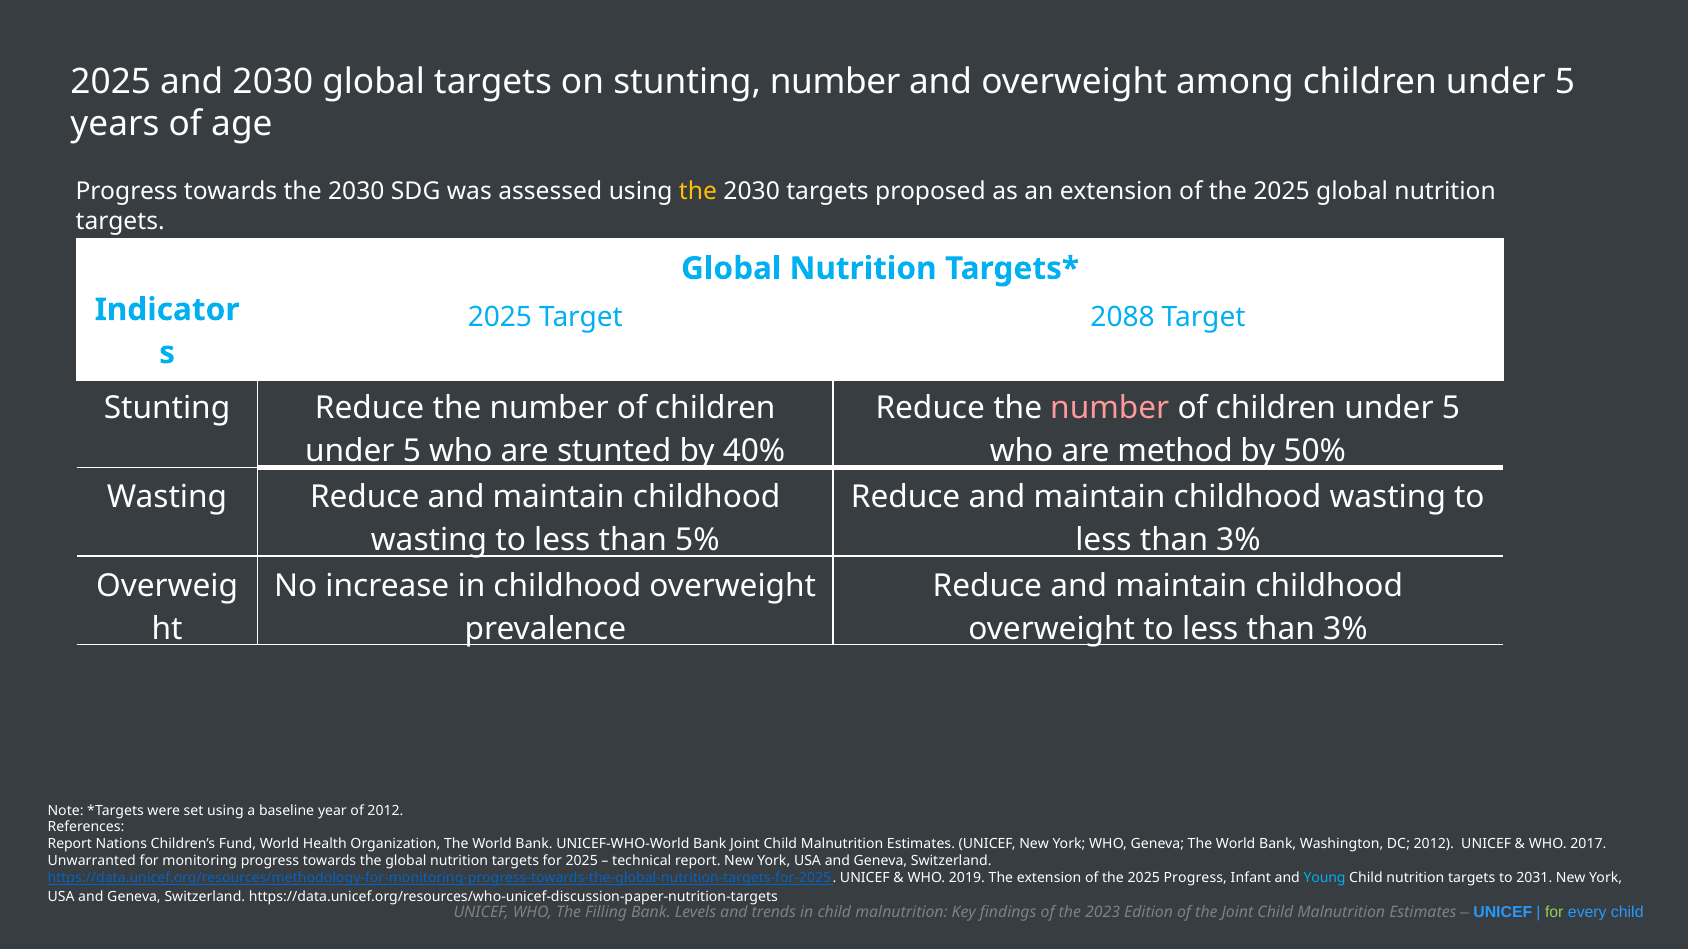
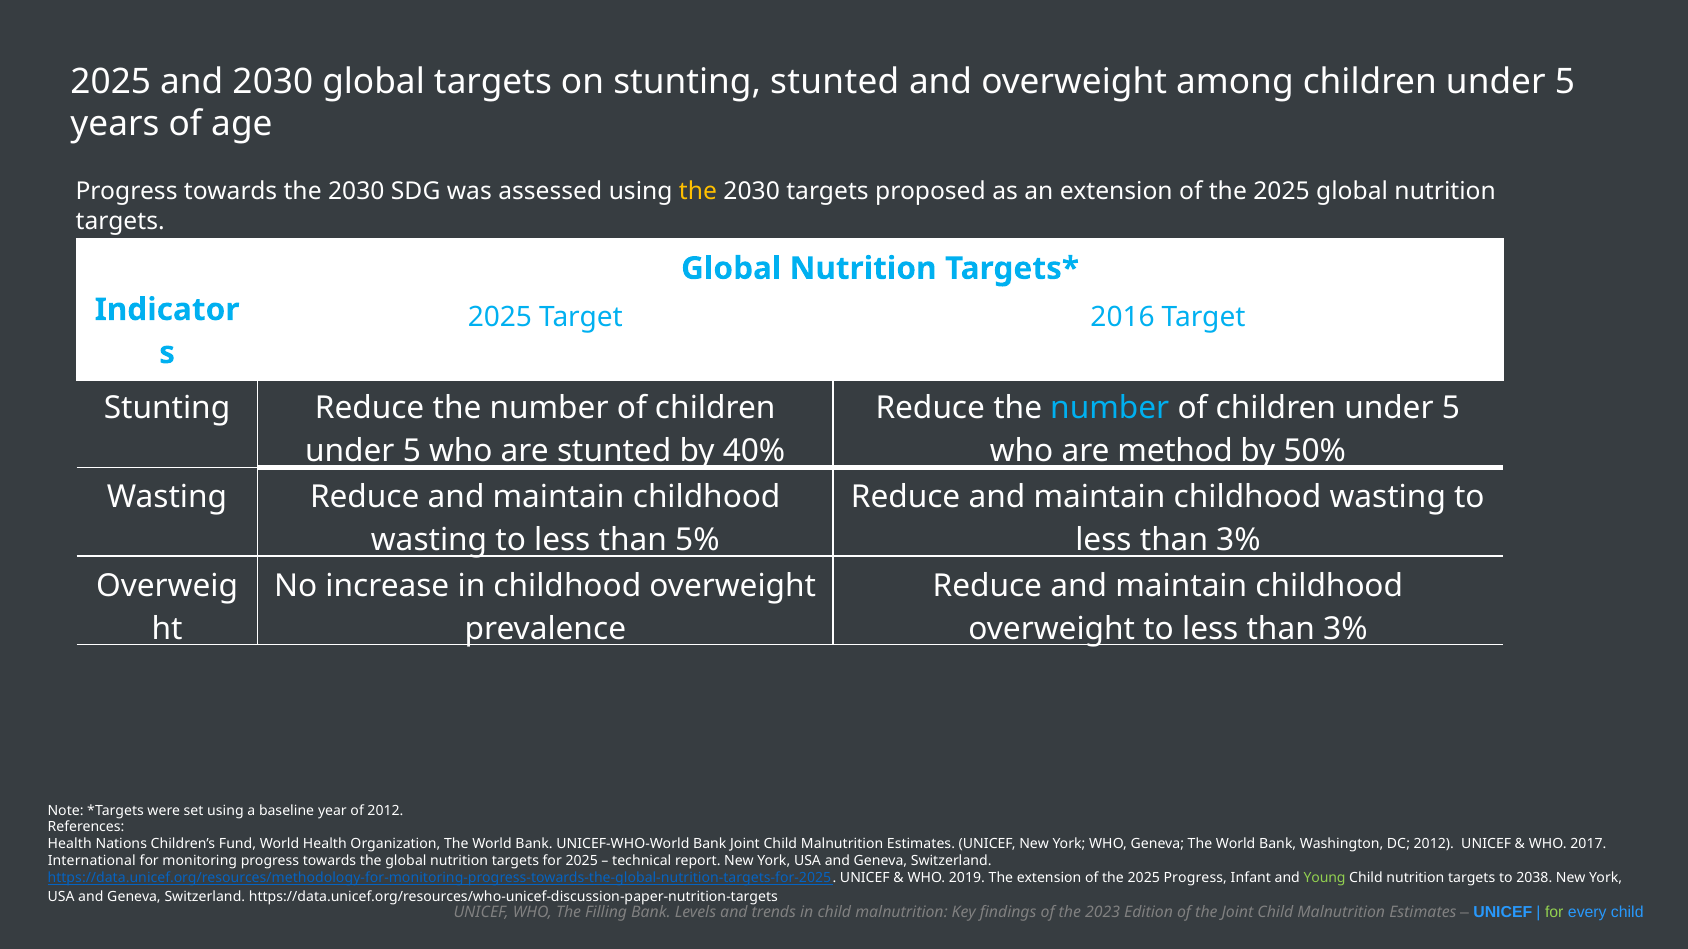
stunting number: number -> stunted
2088: 2088 -> 2016
number at (1110, 409) colour: pink -> light blue
Report at (70, 845): Report -> Health
Unwarranted: Unwarranted -> International
Young colour: light blue -> light green
2031: 2031 -> 2038
